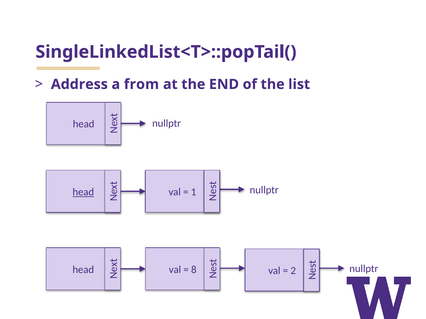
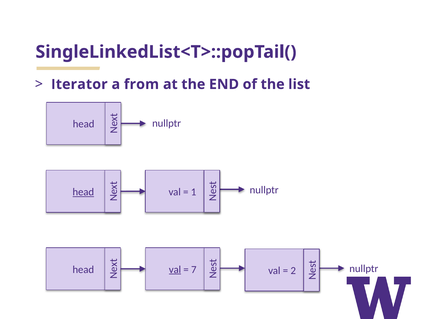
Address: Address -> Iterator
val at (175, 270) underline: none -> present
8: 8 -> 7
